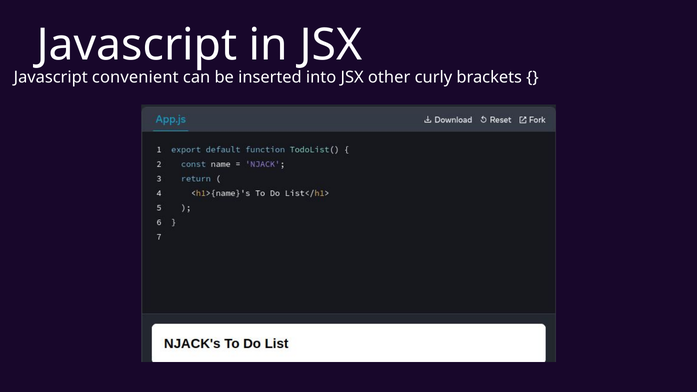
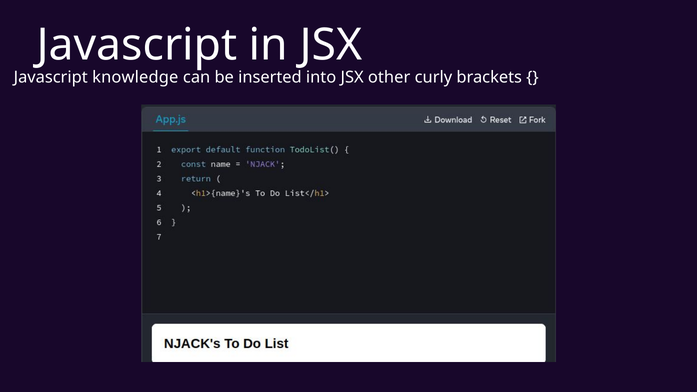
convenient: convenient -> knowledge
